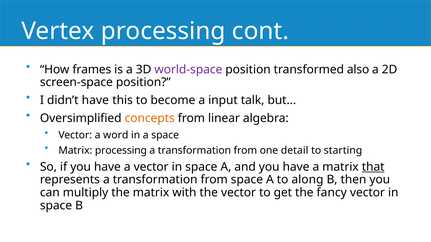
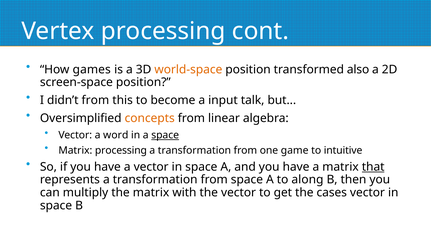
frames: frames -> games
world-space colour: purple -> orange
didn’t have: have -> from
space at (165, 135) underline: none -> present
detail: detail -> game
starting: starting -> intuitive
fancy: fancy -> cases
